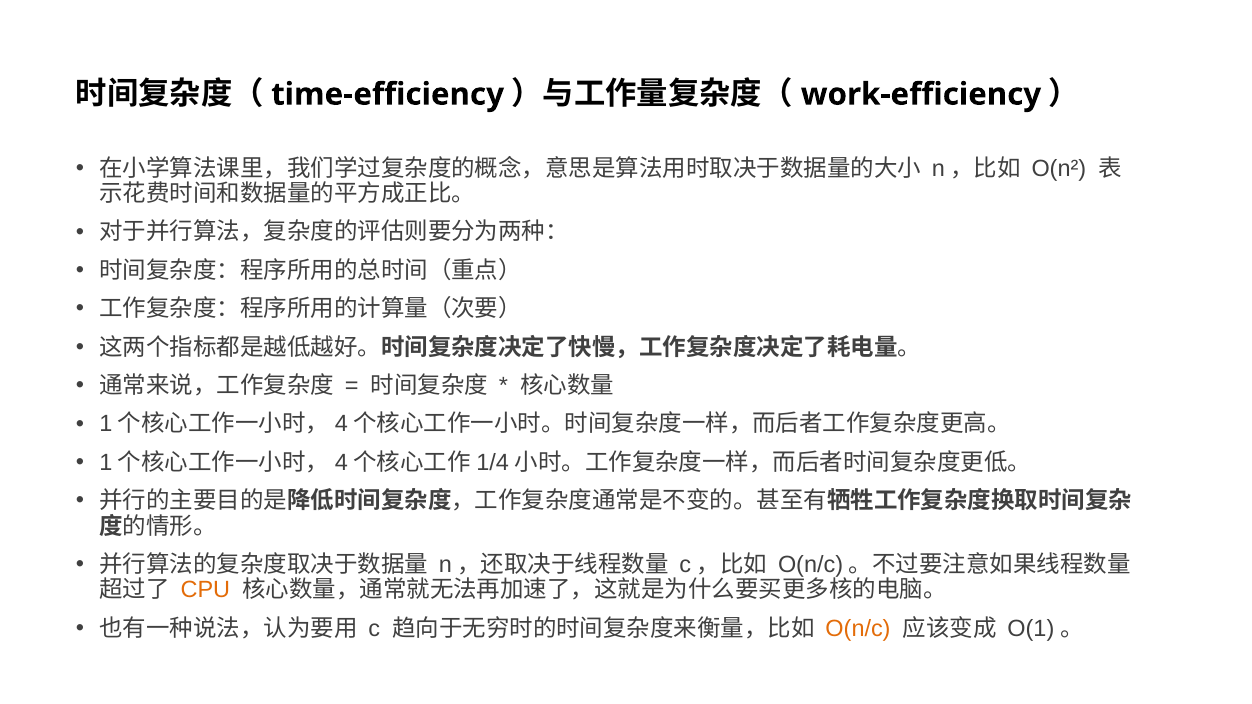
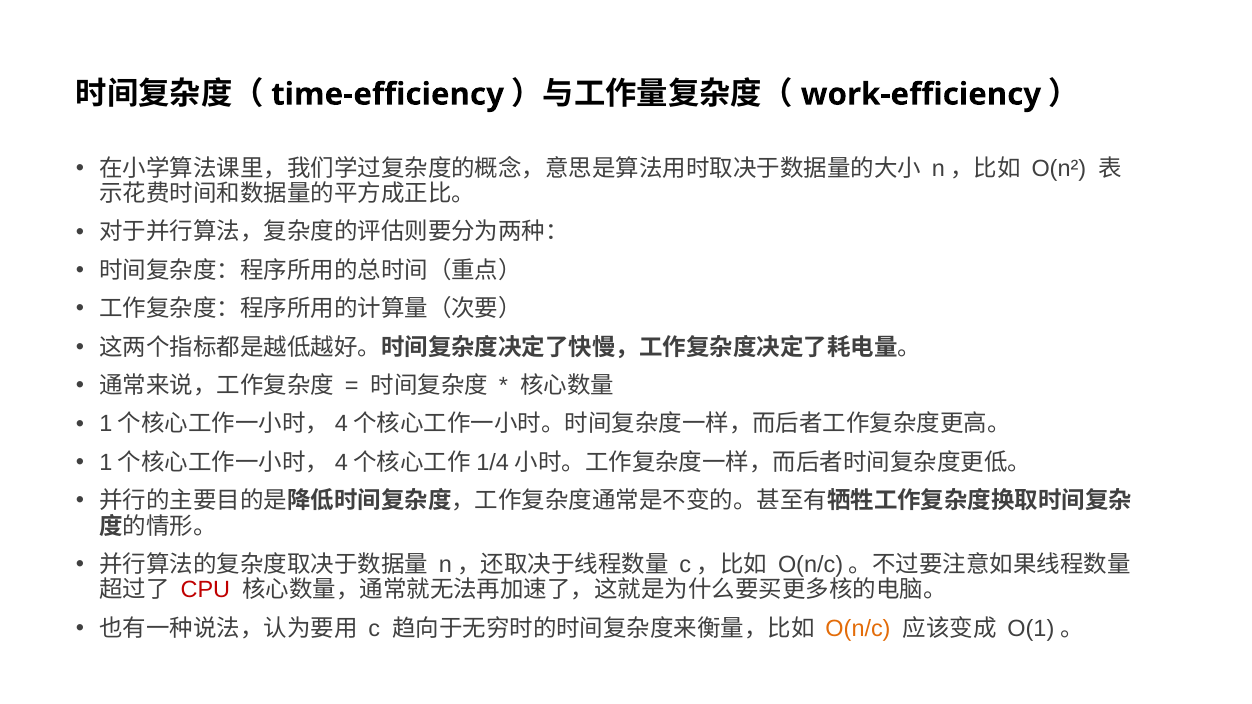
CPU colour: orange -> red
